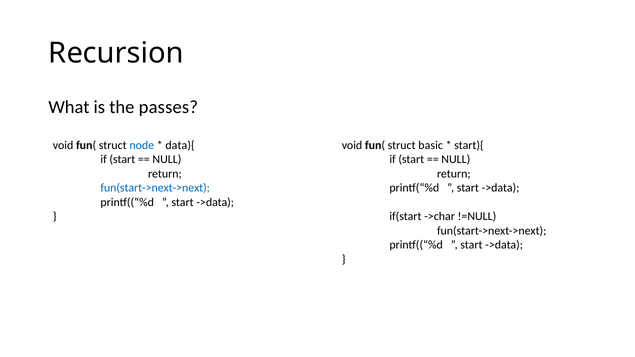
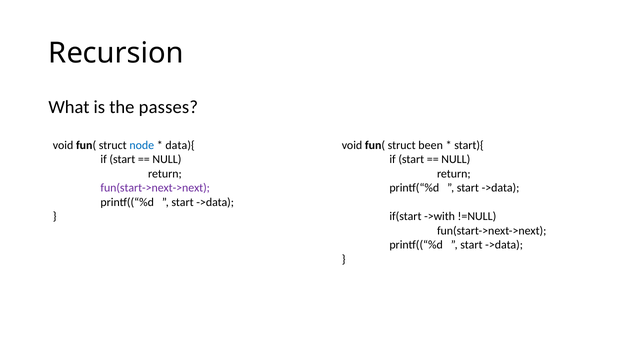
basic: basic -> been
fun(start->next->next at (155, 188) colour: blue -> purple
->char: ->char -> ->with
